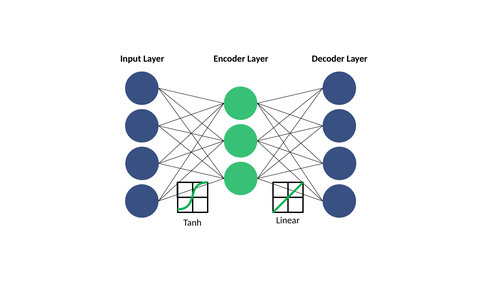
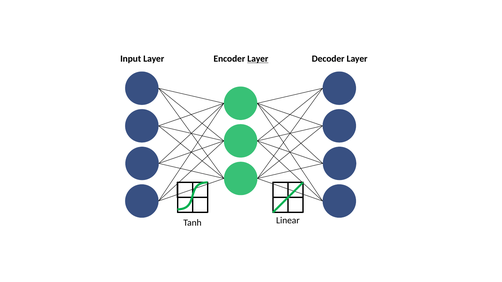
Layer at (258, 59) underline: none -> present
